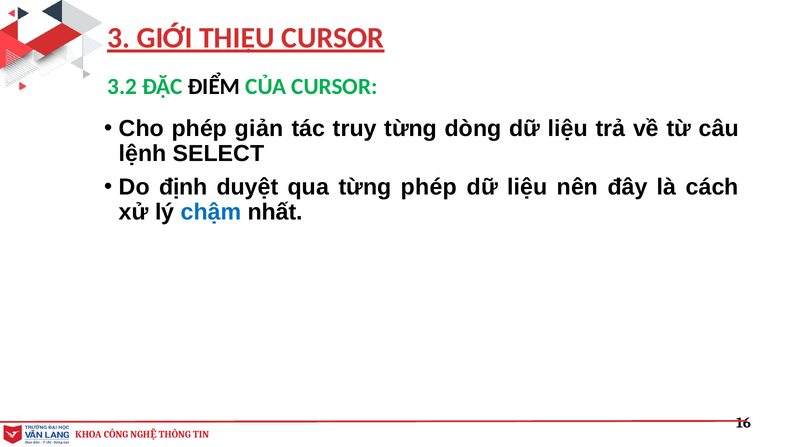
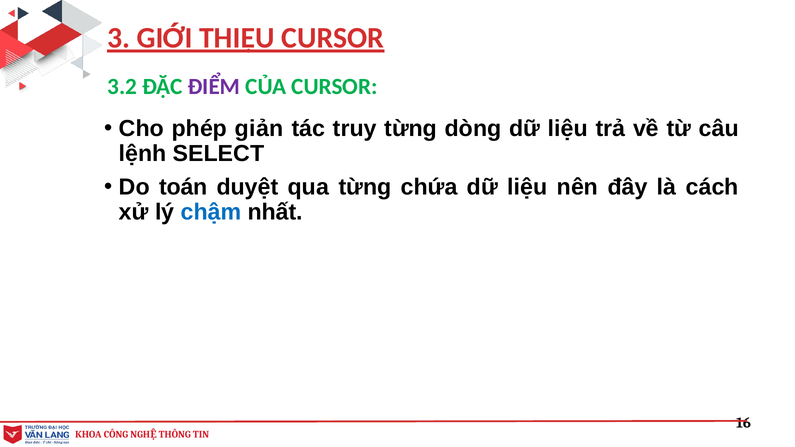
ĐIỂM colour: black -> purple
định: định -> toán
từng phép: phép -> chứa
